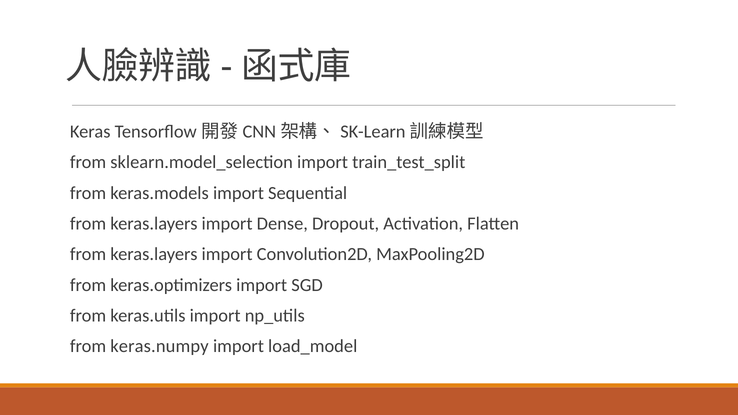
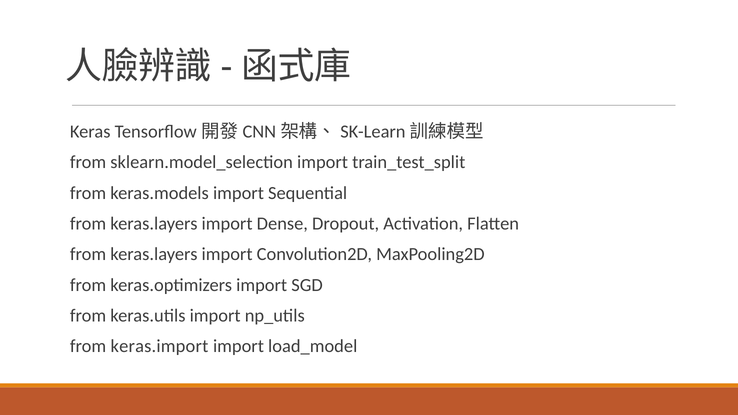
keras.numpy: keras.numpy -> keras.import
